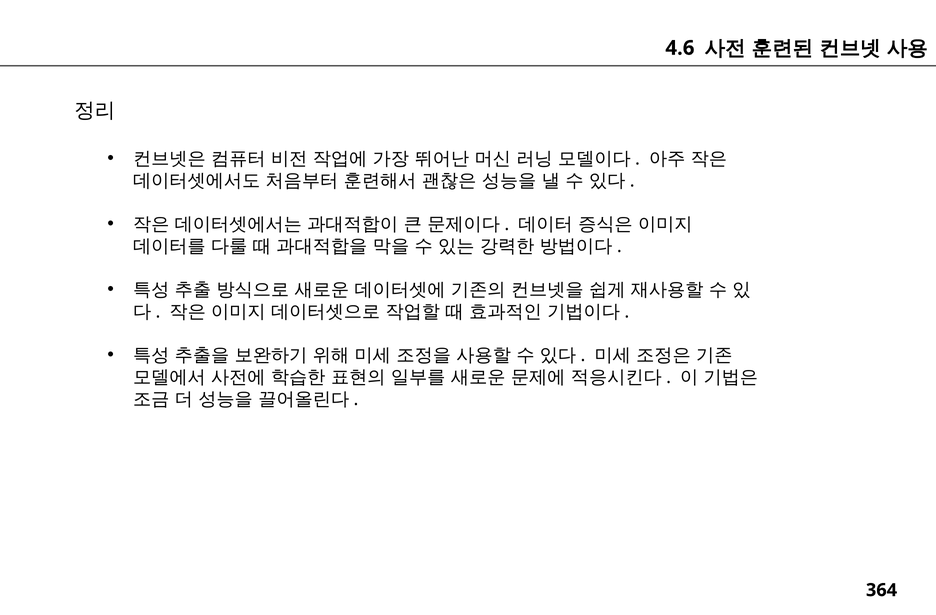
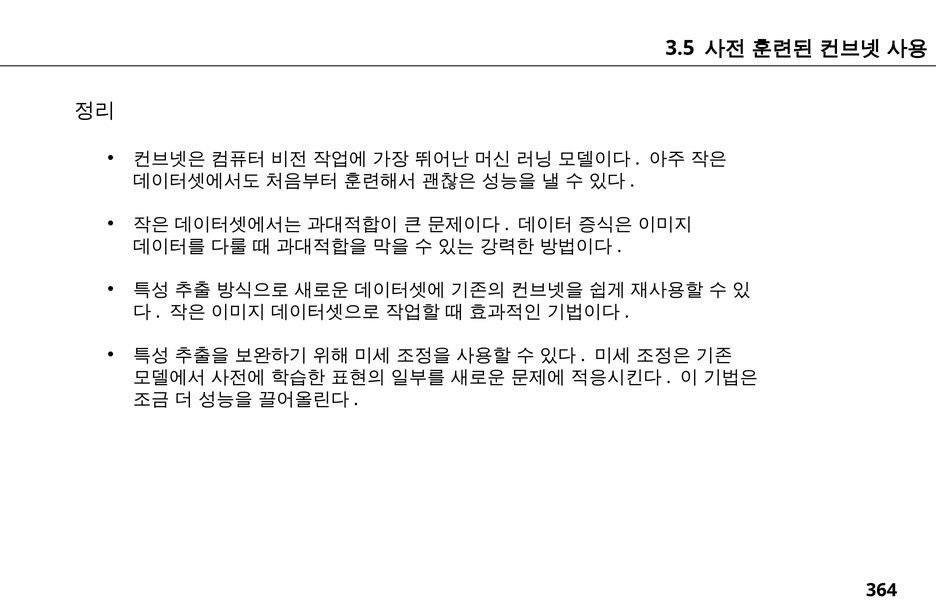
4.6: 4.6 -> 3.5
